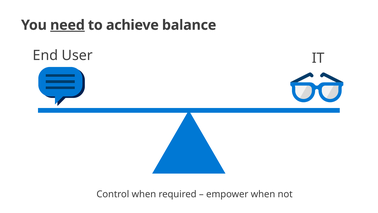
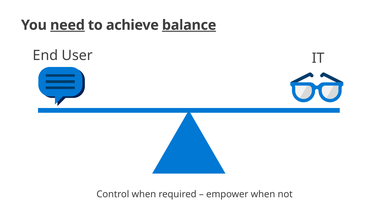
balance underline: none -> present
